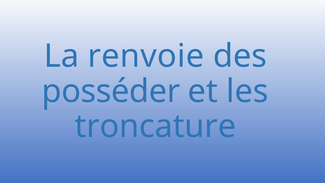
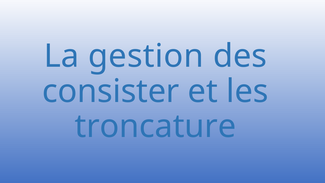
renvoie: renvoie -> gestion
posséder: posséder -> consister
